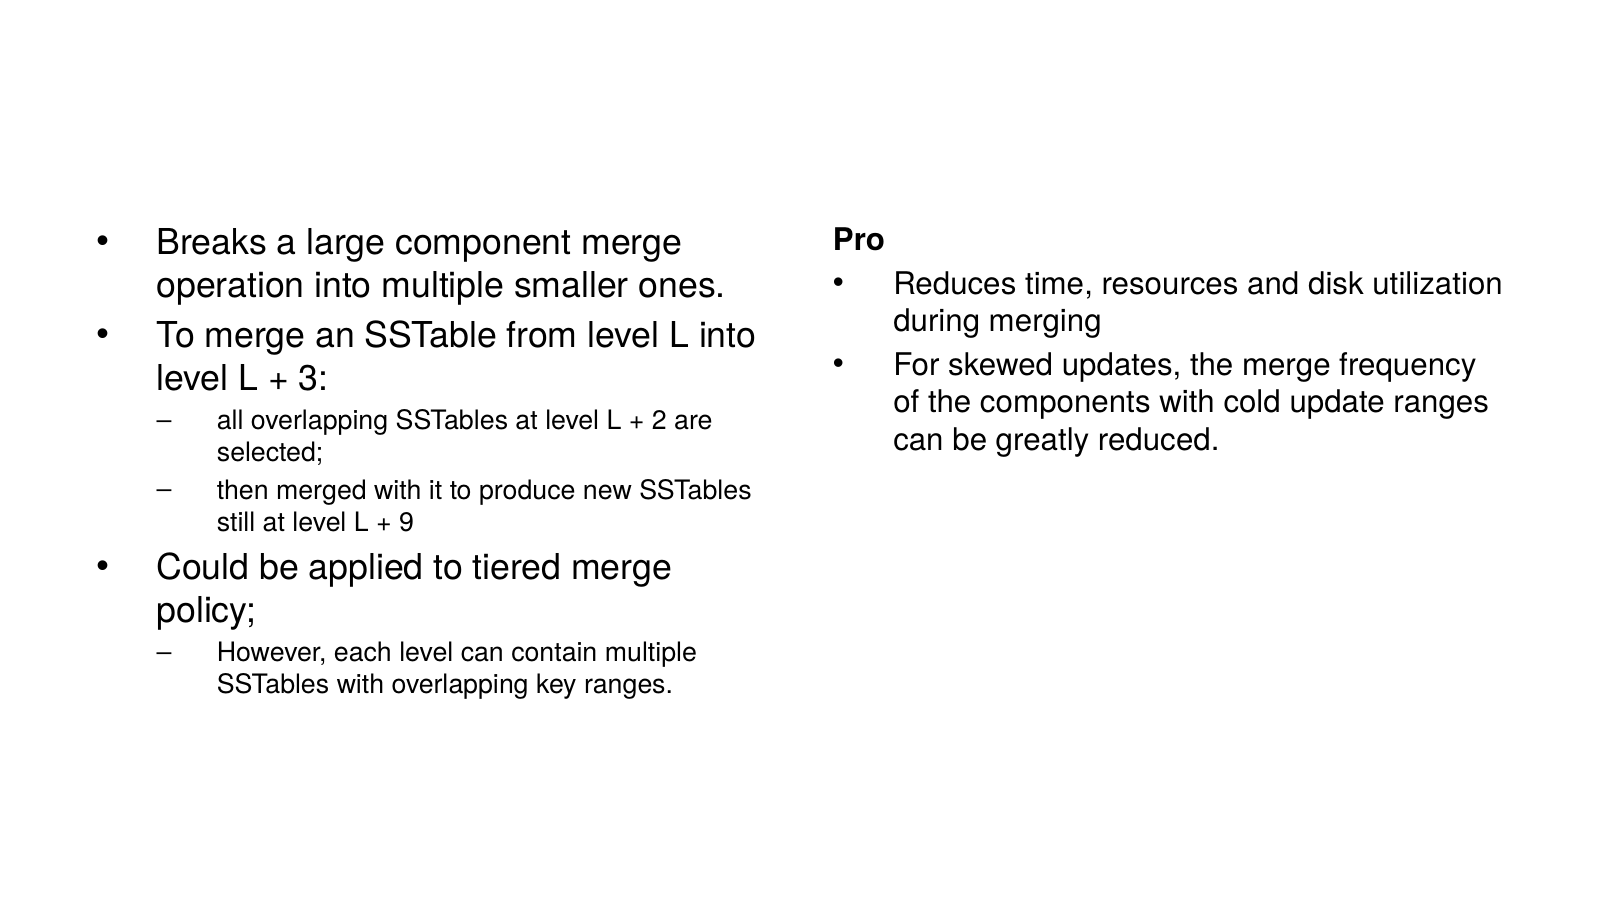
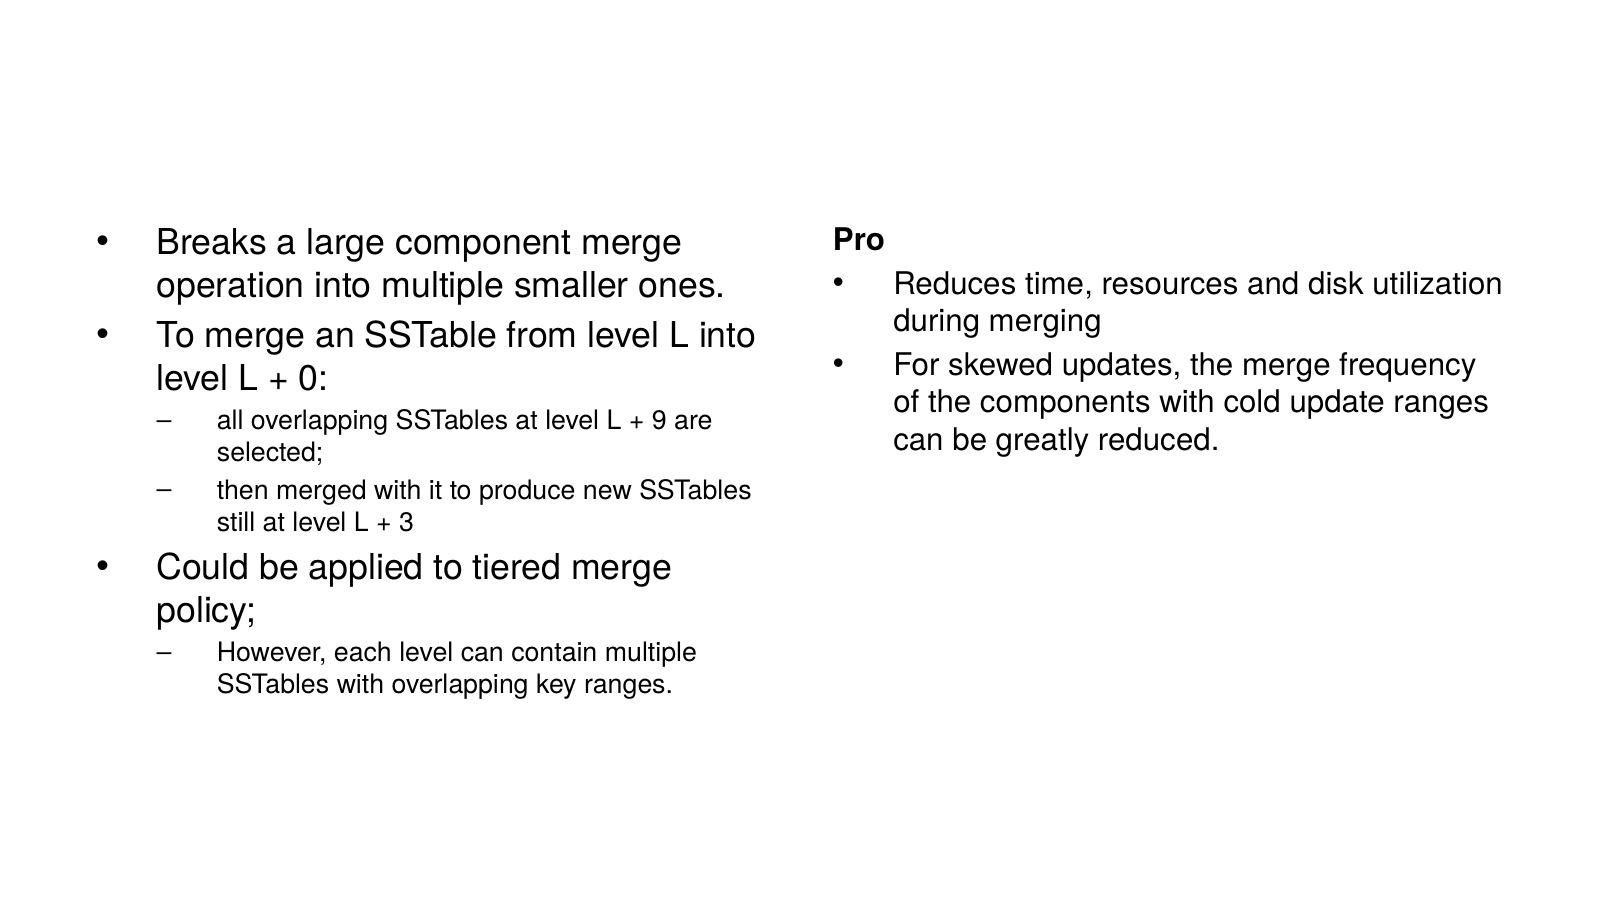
3: 3 -> 0
2: 2 -> 9
9: 9 -> 3
